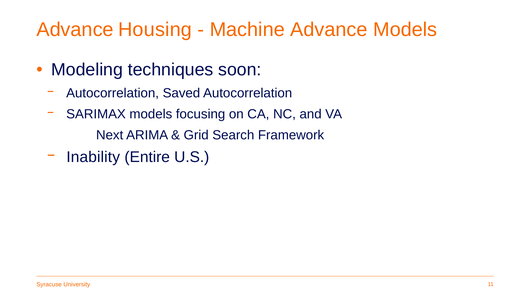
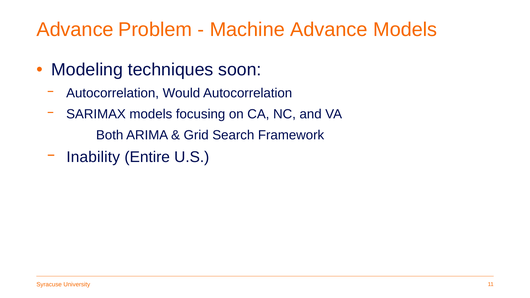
Housing: Housing -> Problem
Saved: Saved -> Would
Next: Next -> Both
